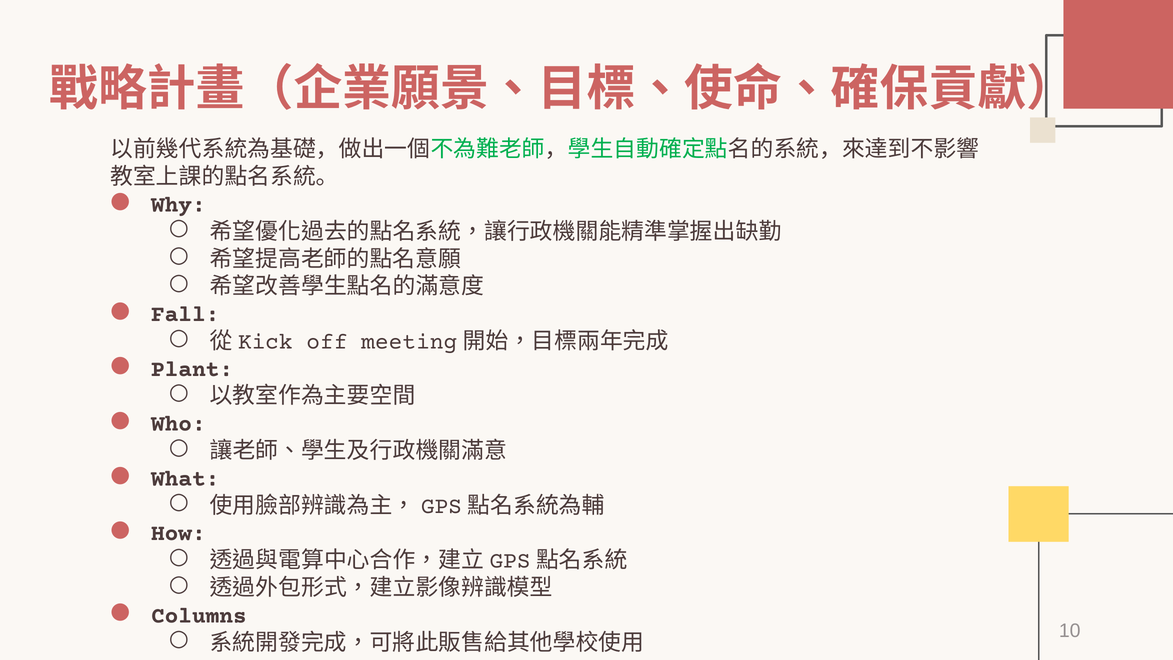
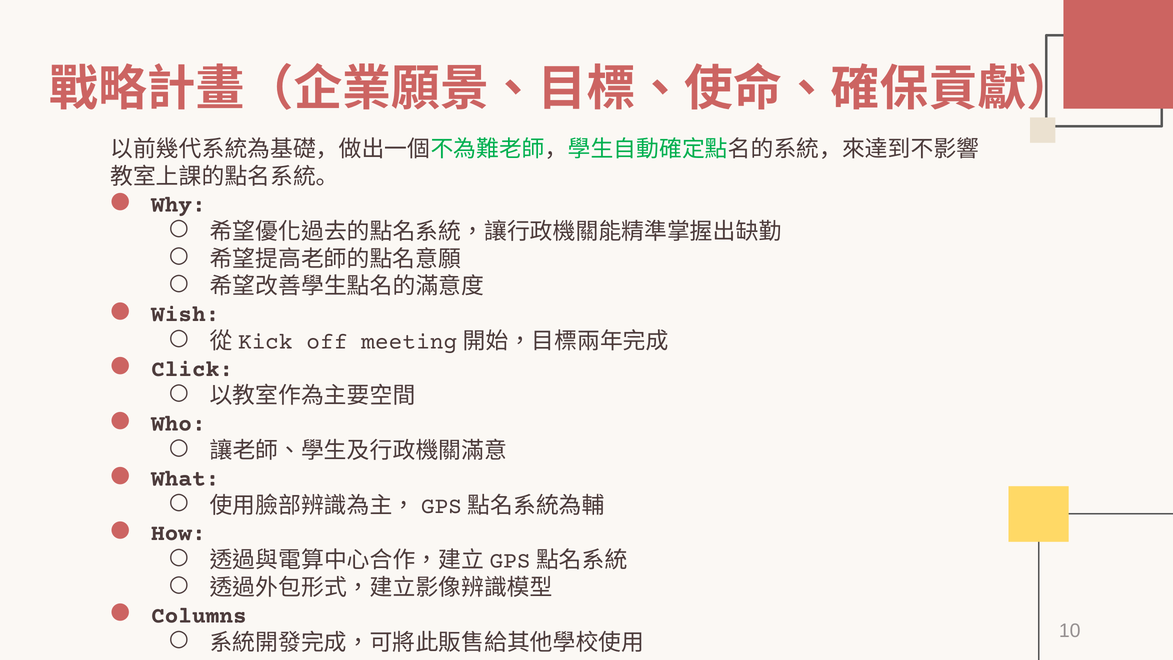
Fall: Fall -> Wish
Plant: Plant -> Click
